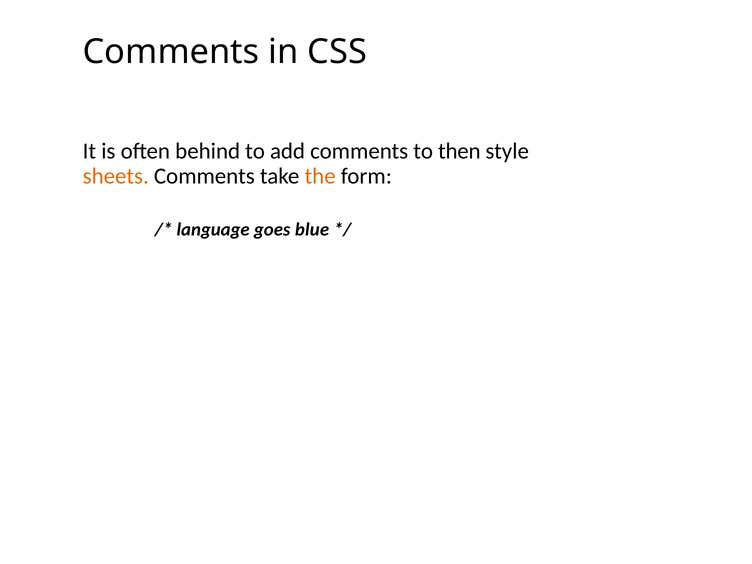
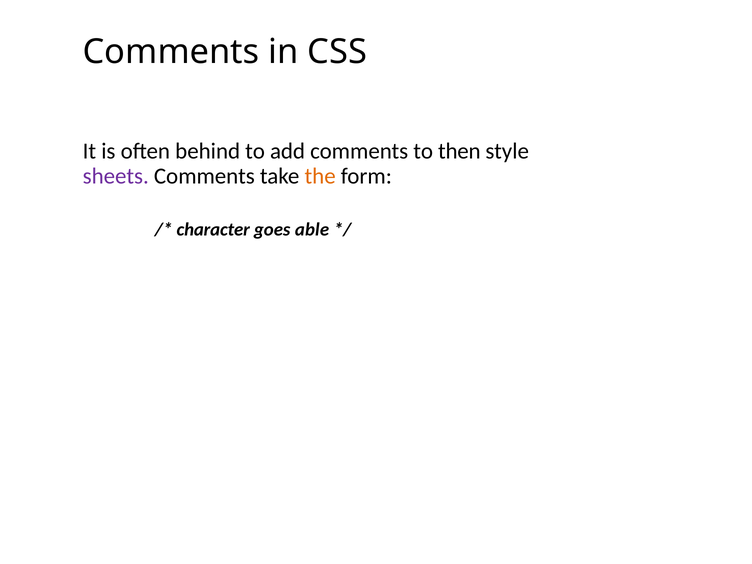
sheets colour: orange -> purple
language: language -> character
blue: blue -> able
